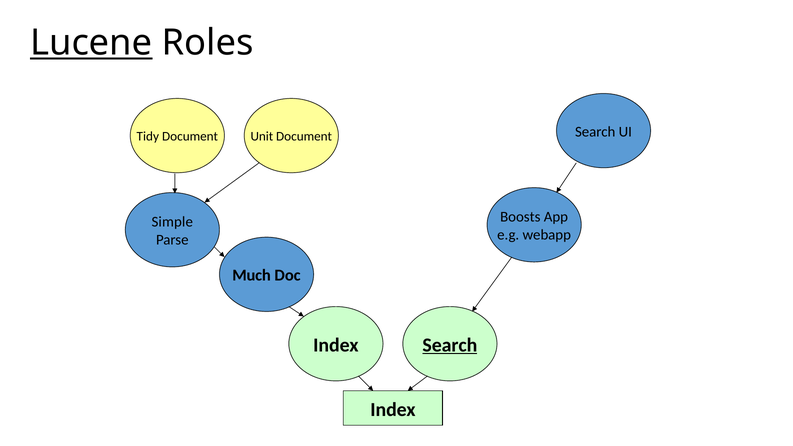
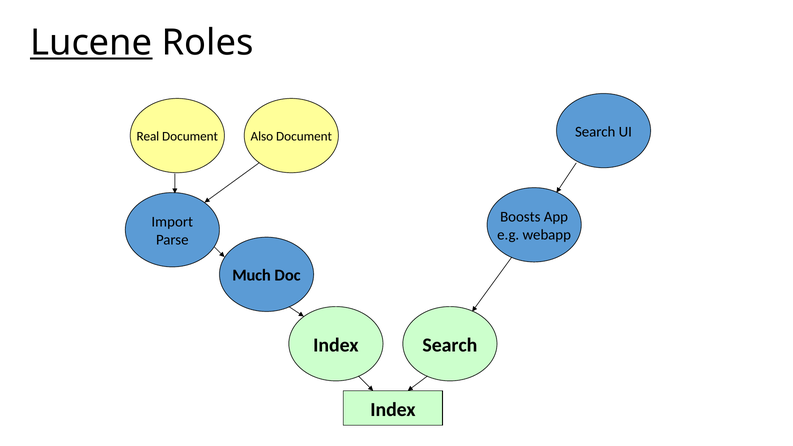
Tidy: Tidy -> Real
Unit: Unit -> Also
Simple: Simple -> Import
Search at (450, 345) underline: present -> none
